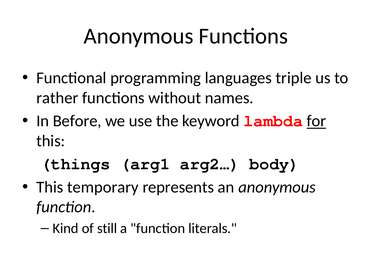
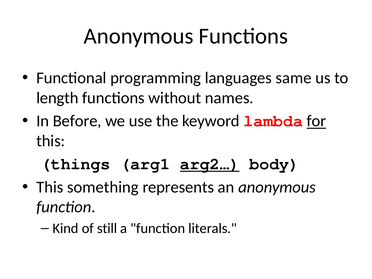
triple: triple -> same
rather: rather -> length
arg2… underline: none -> present
temporary: temporary -> something
